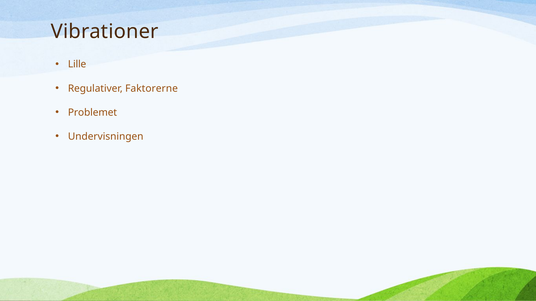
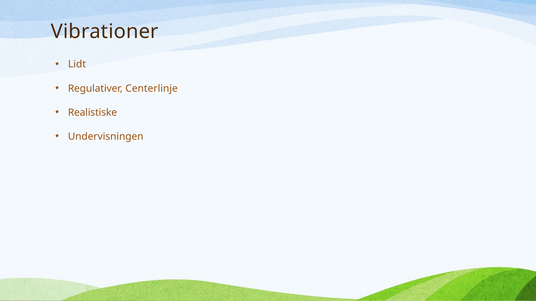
Lille: Lille -> Lidt
Faktorerne: Faktorerne -> Centerlinje
Problemet: Problemet -> Realistiske
